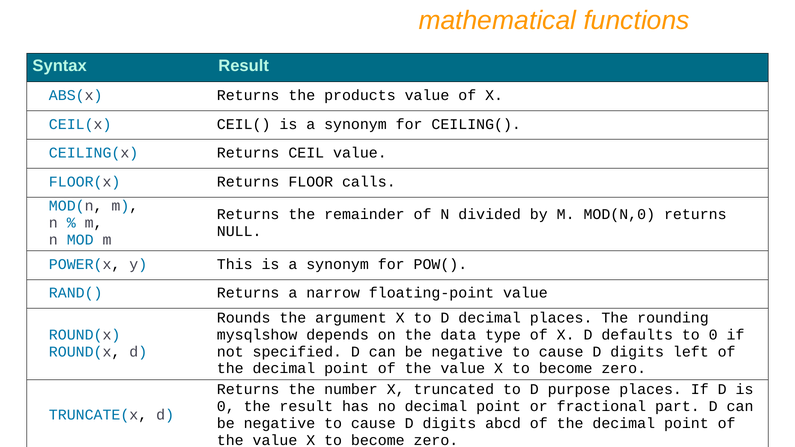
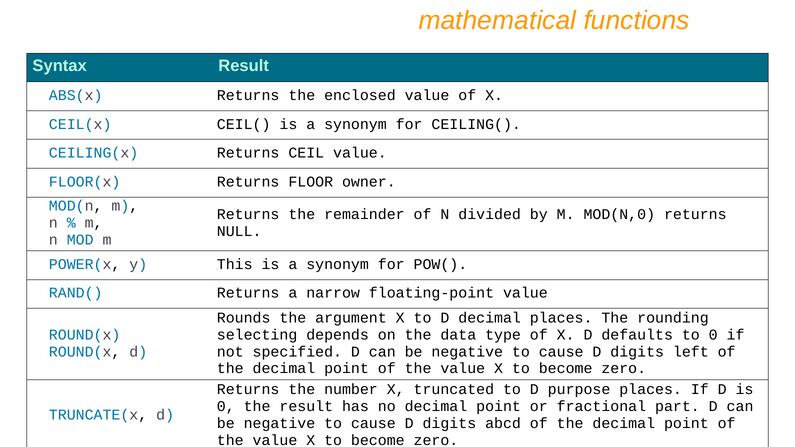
products: products -> enclosed
calls: calls -> owner
mysqlshow: mysqlshow -> selecting
